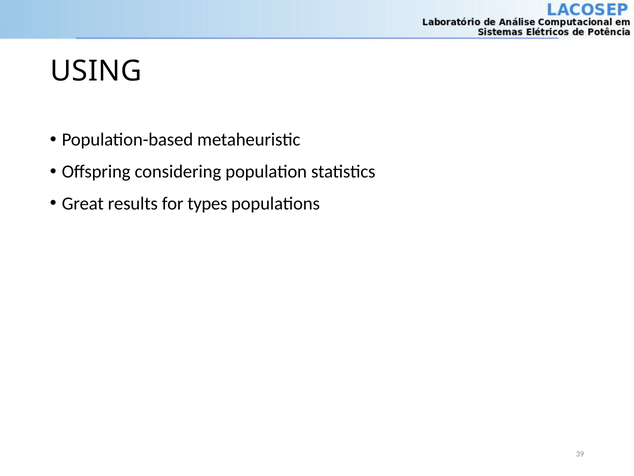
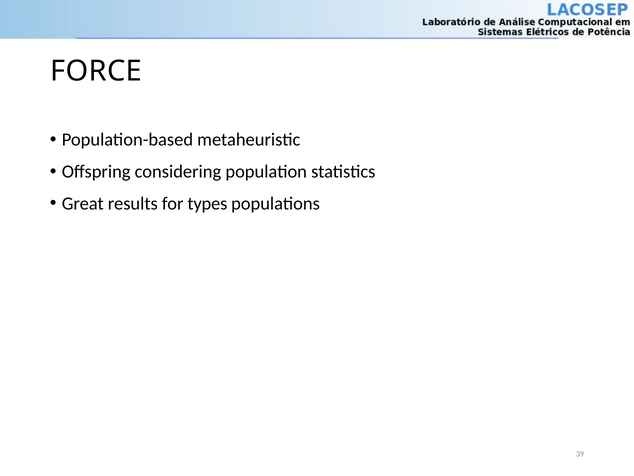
USING: USING -> FORCE
